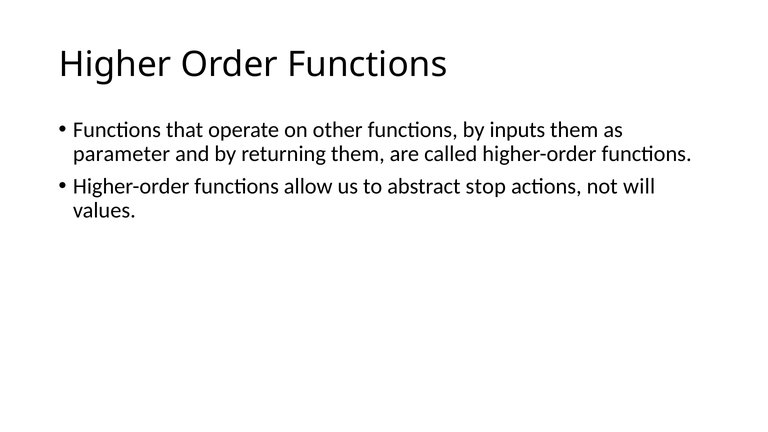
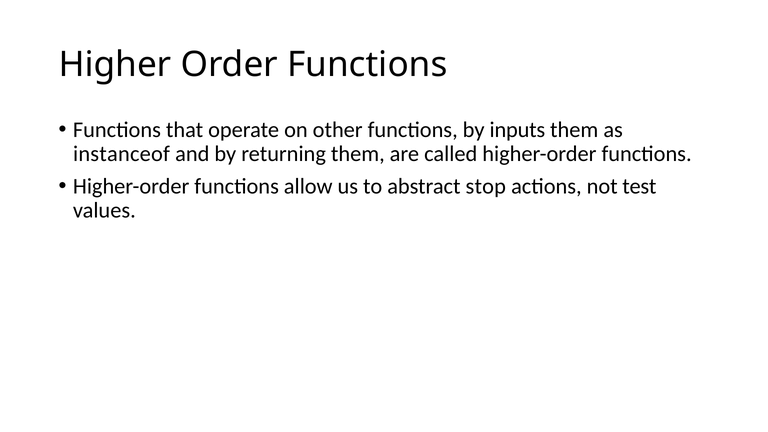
parameter: parameter -> instanceof
will: will -> test
